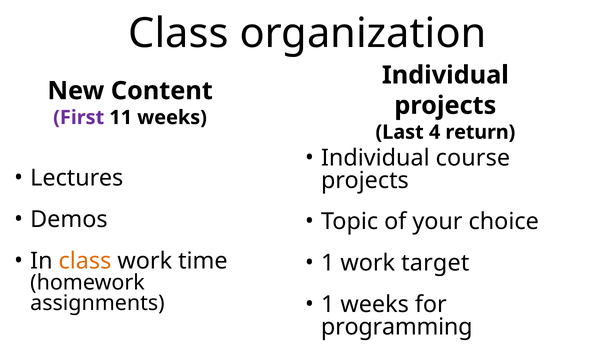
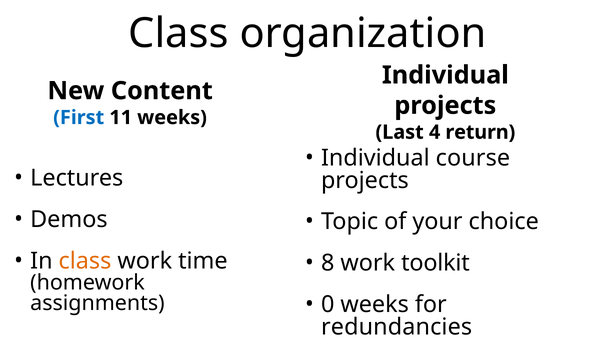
First colour: purple -> blue
1 at (328, 263): 1 -> 8
target: target -> toolkit
1 at (328, 304): 1 -> 0
programming: programming -> redundancies
